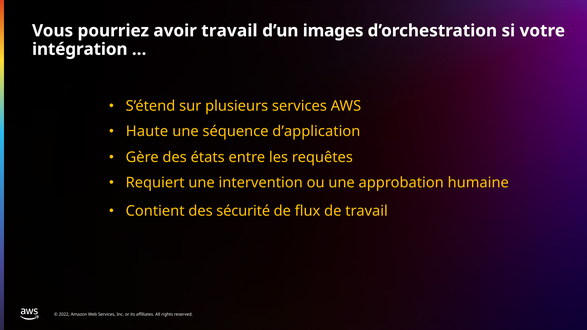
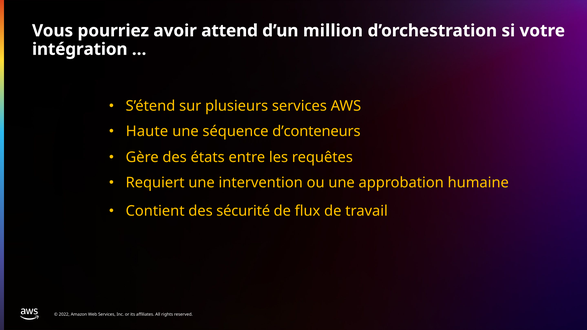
avoir travail: travail -> attend
images: images -> million
d’application: d’application -> d’conteneurs
